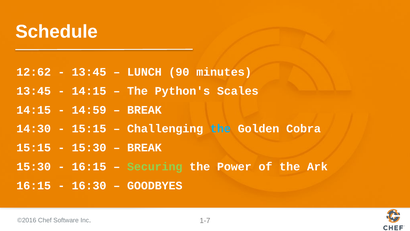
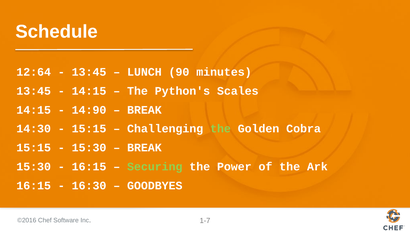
12:62: 12:62 -> 12:64
14:59: 14:59 -> 14:90
the at (220, 129) colour: light blue -> light green
